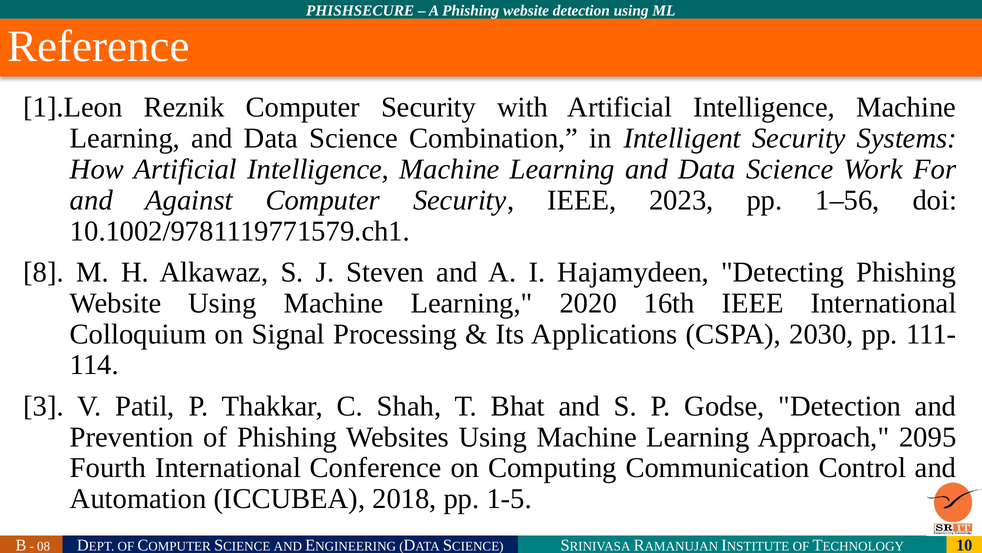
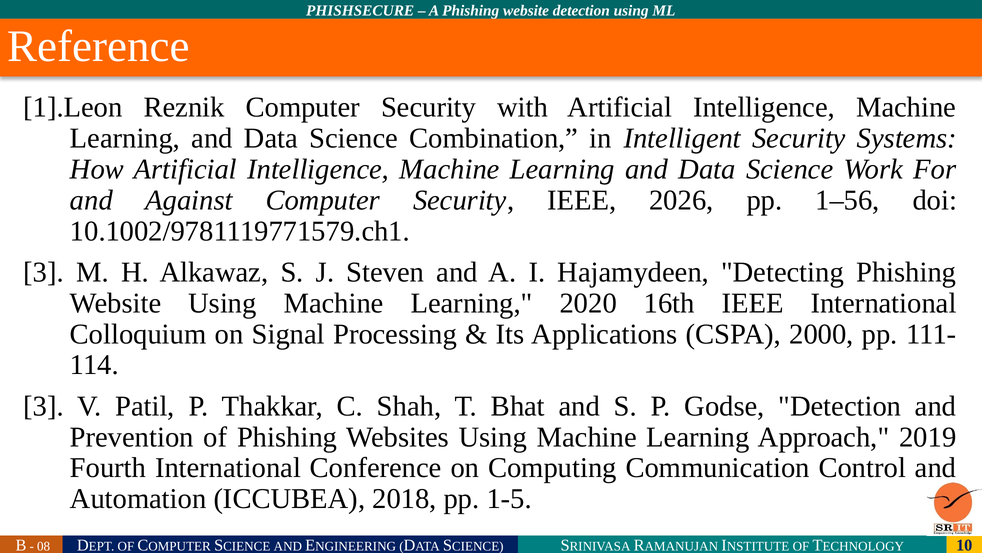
2023: 2023 -> 2026
8 at (44, 272): 8 -> 3
2030: 2030 -> 2000
2095: 2095 -> 2019
